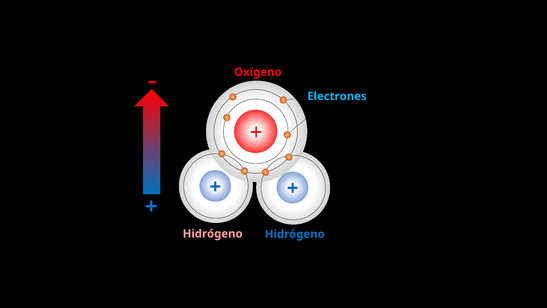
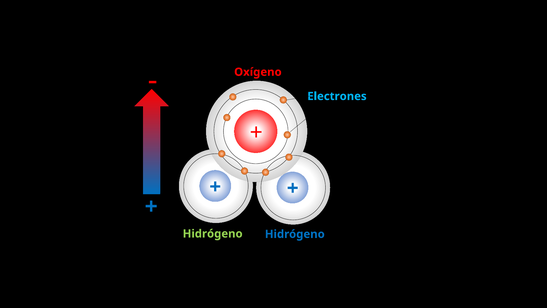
Hidrógeno at (213, 234) colour: pink -> light green
